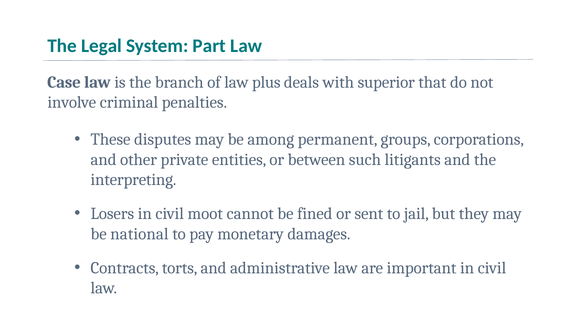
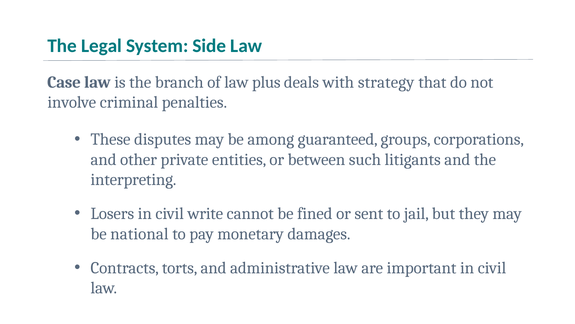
Part: Part -> Side
superior: superior -> strategy
permanent: permanent -> guaranteed
moot: moot -> write
